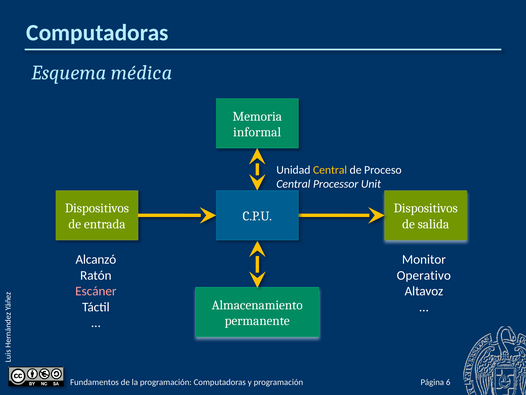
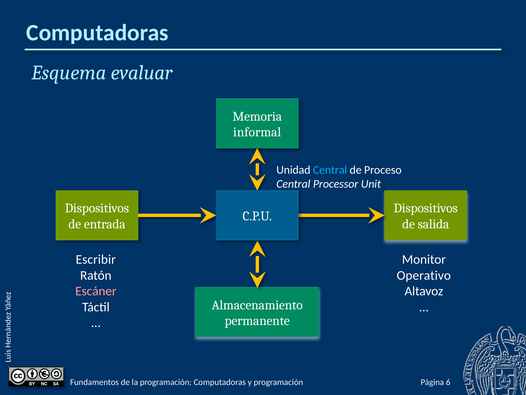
médica: médica -> evaluar
Central at (330, 170) colour: yellow -> light blue
Alcanzó: Alcanzó -> Escribir
